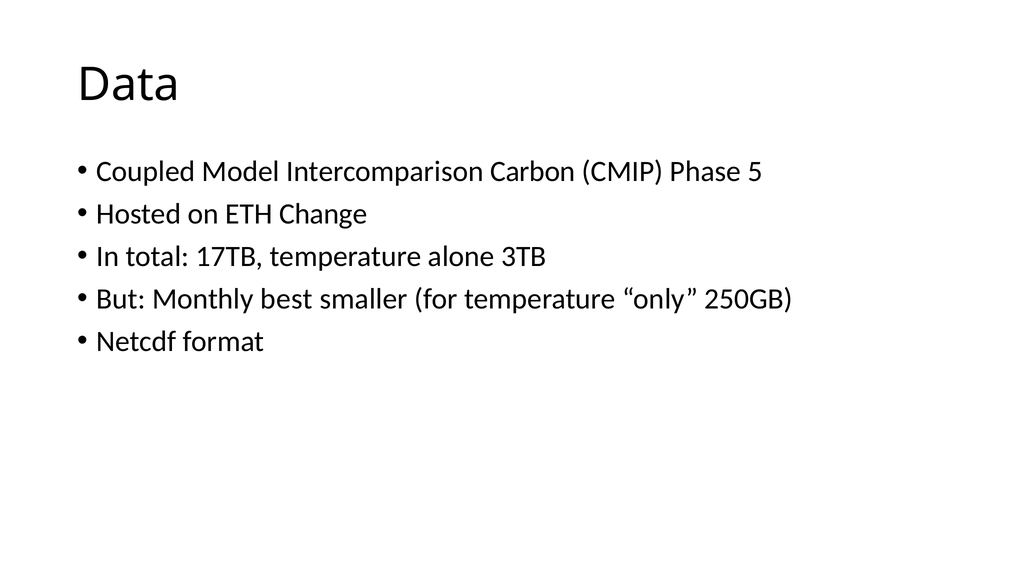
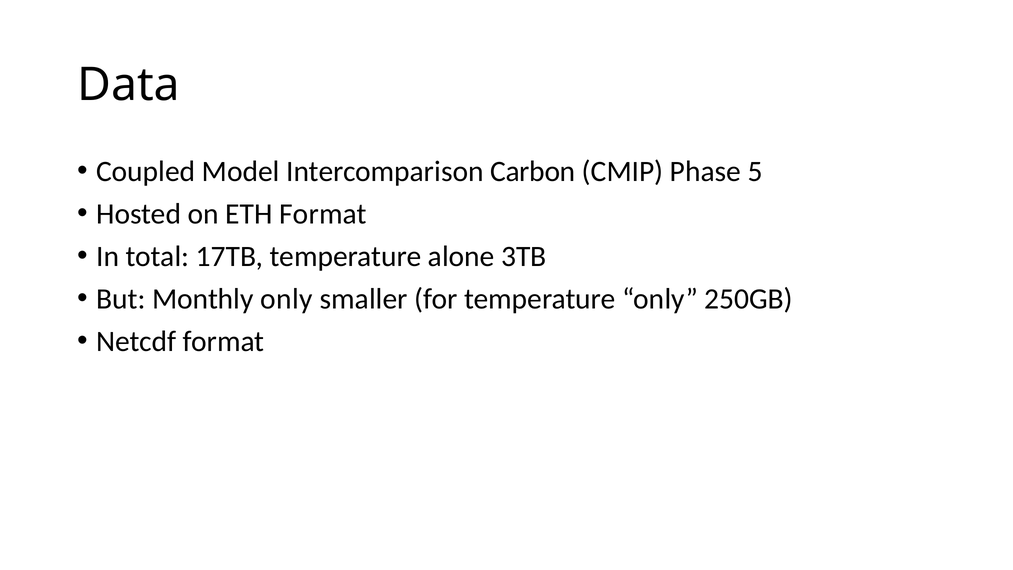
ETH Change: Change -> Format
Monthly best: best -> only
